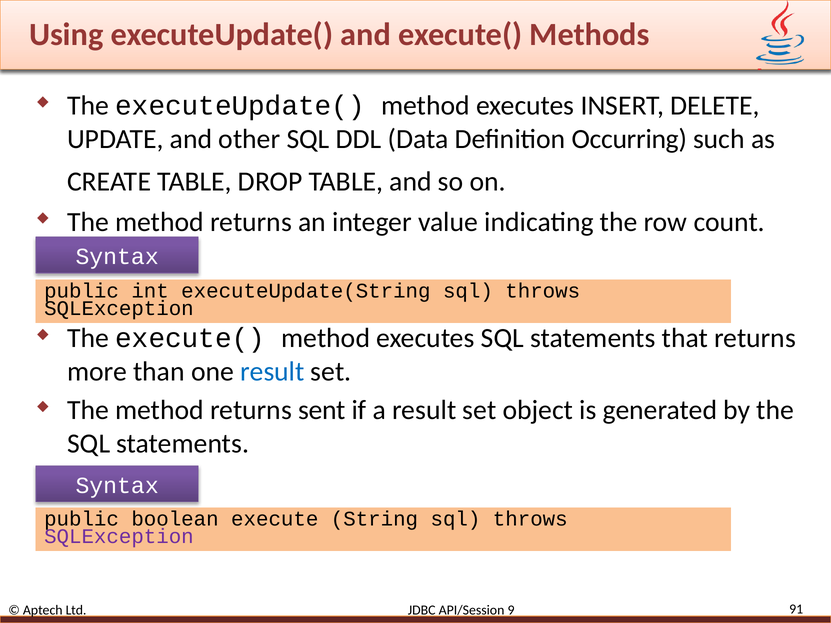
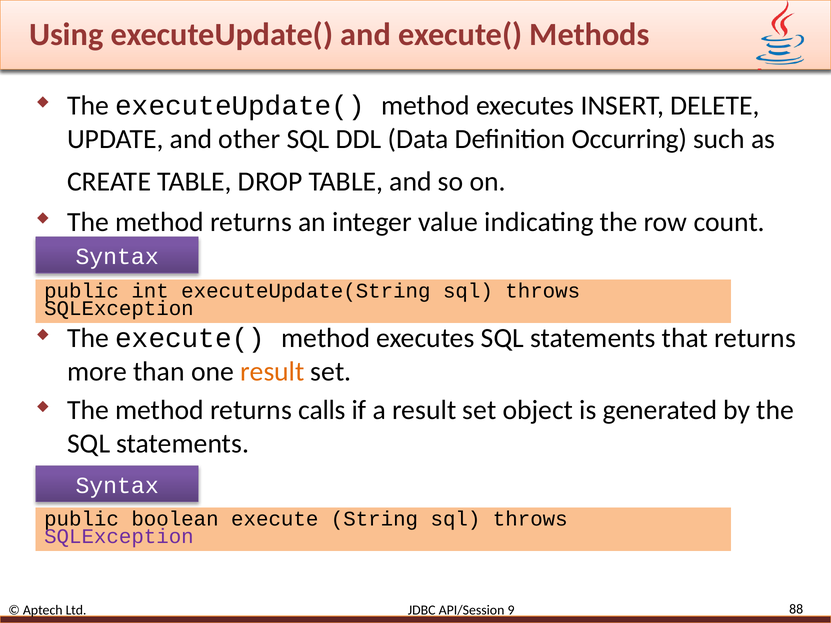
result at (272, 372) colour: blue -> orange
sent: sent -> calls
91: 91 -> 88
